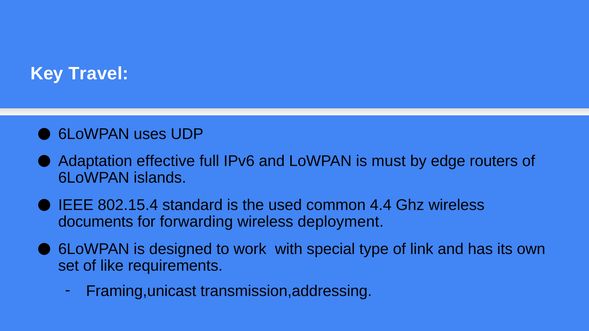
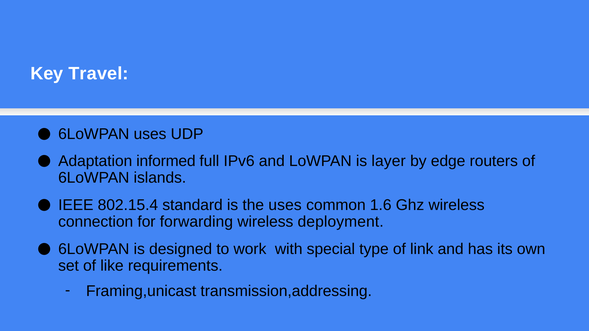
effective: effective -> informed
must: must -> layer
the used: used -> uses
4.4: 4.4 -> 1.6
documents: documents -> connection
